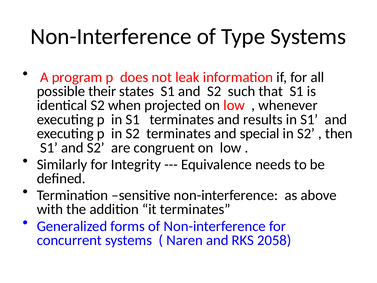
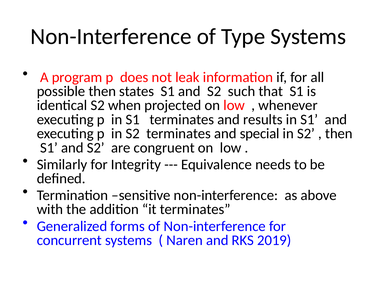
possible their: their -> then
2058: 2058 -> 2019
